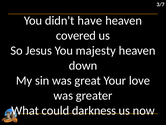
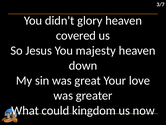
have: have -> glory
darkness: darkness -> kingdom
